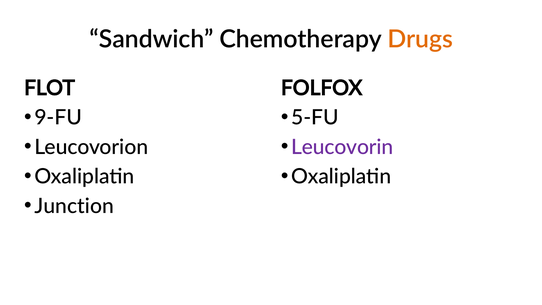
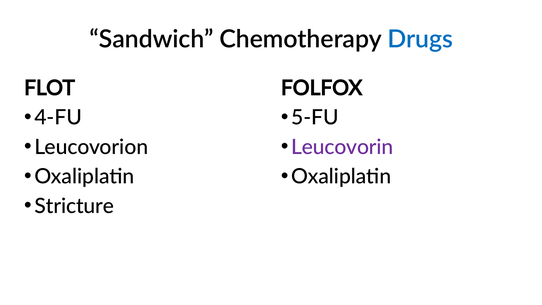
Drugs colour: orange -> blue
9-FU: 9-FU -> 4-FU
Junction: Junction -> Stricture
